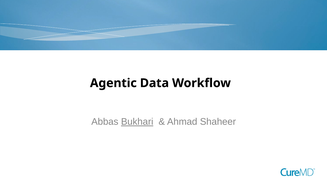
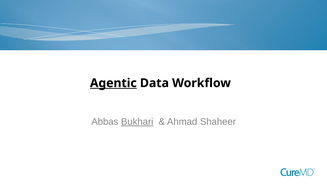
Agentic underline: none -> present
